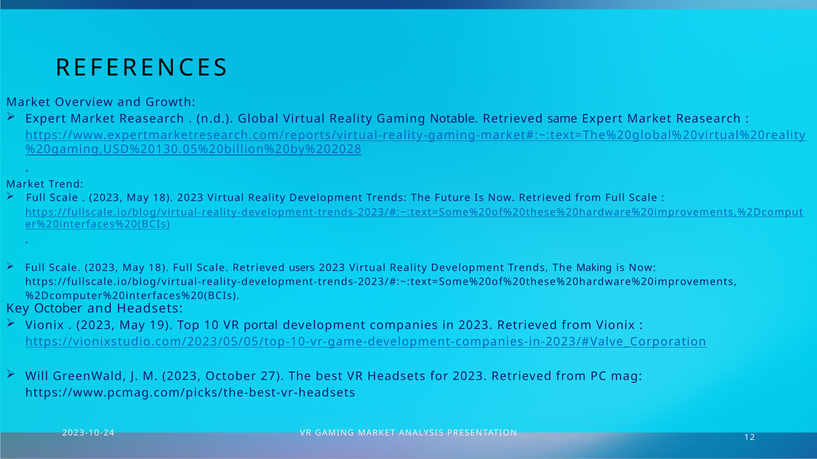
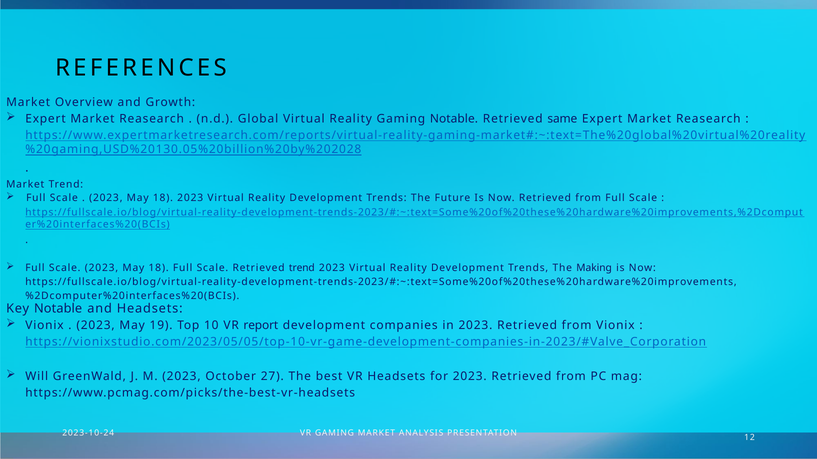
Retrieved users: users -> trend
Key October: October -> Notable
portal: portal -> report
